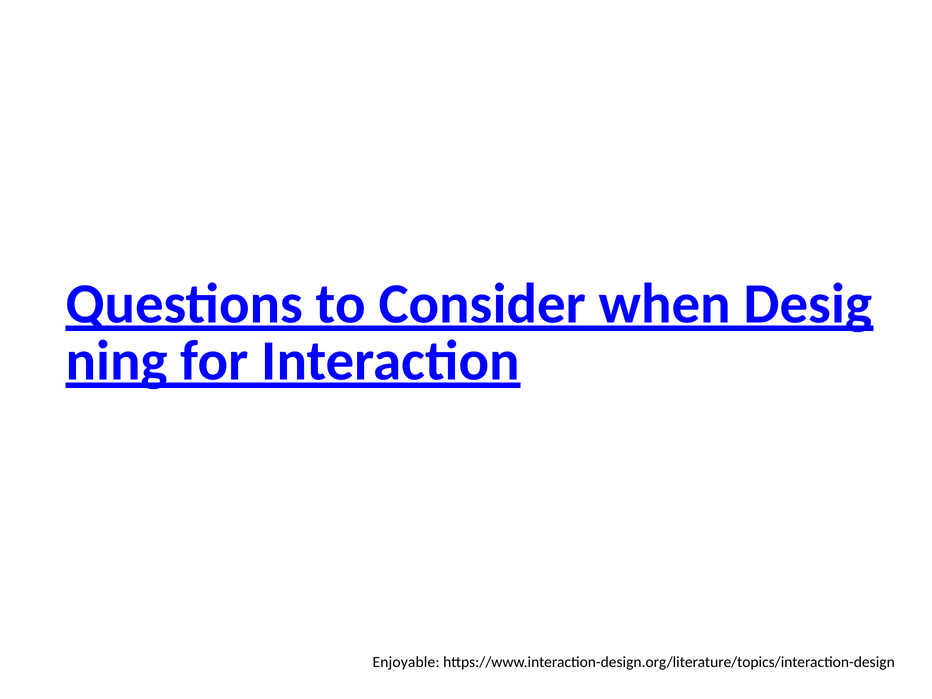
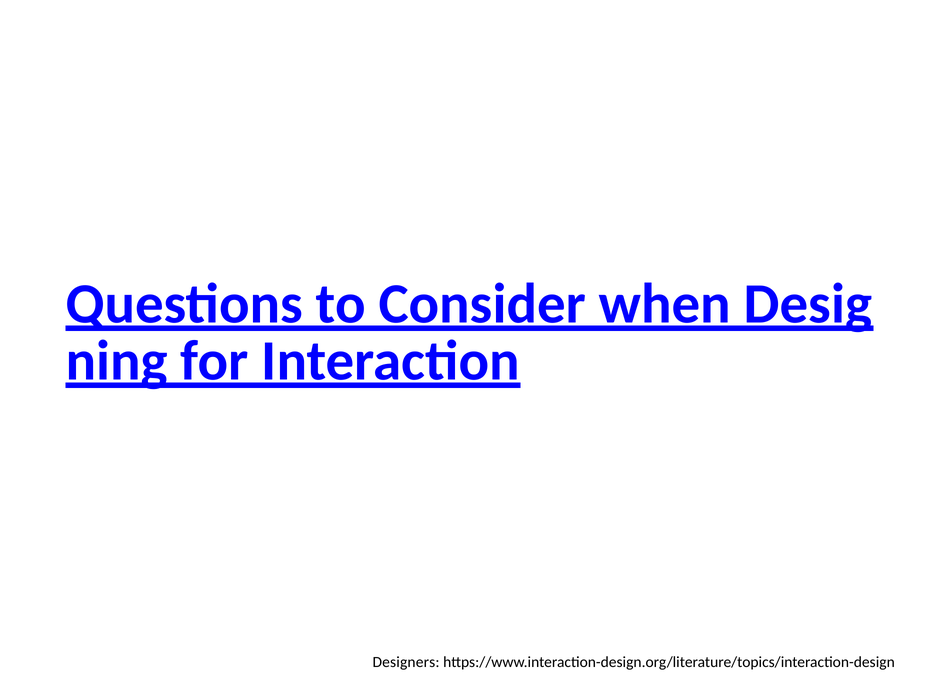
Enjoyable: Enjoyable -> Designers
